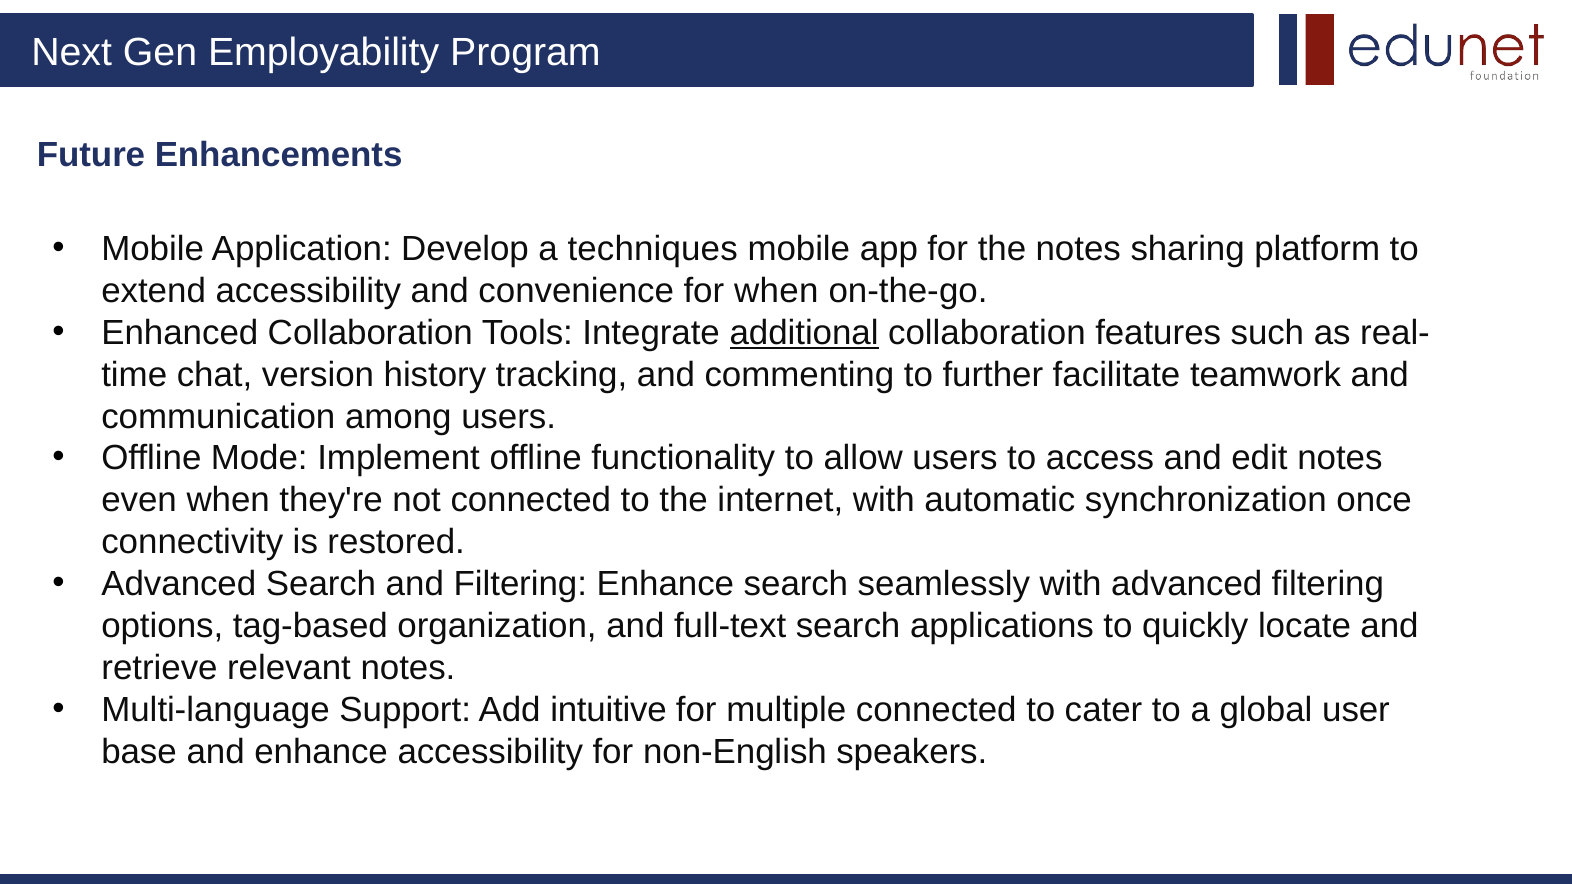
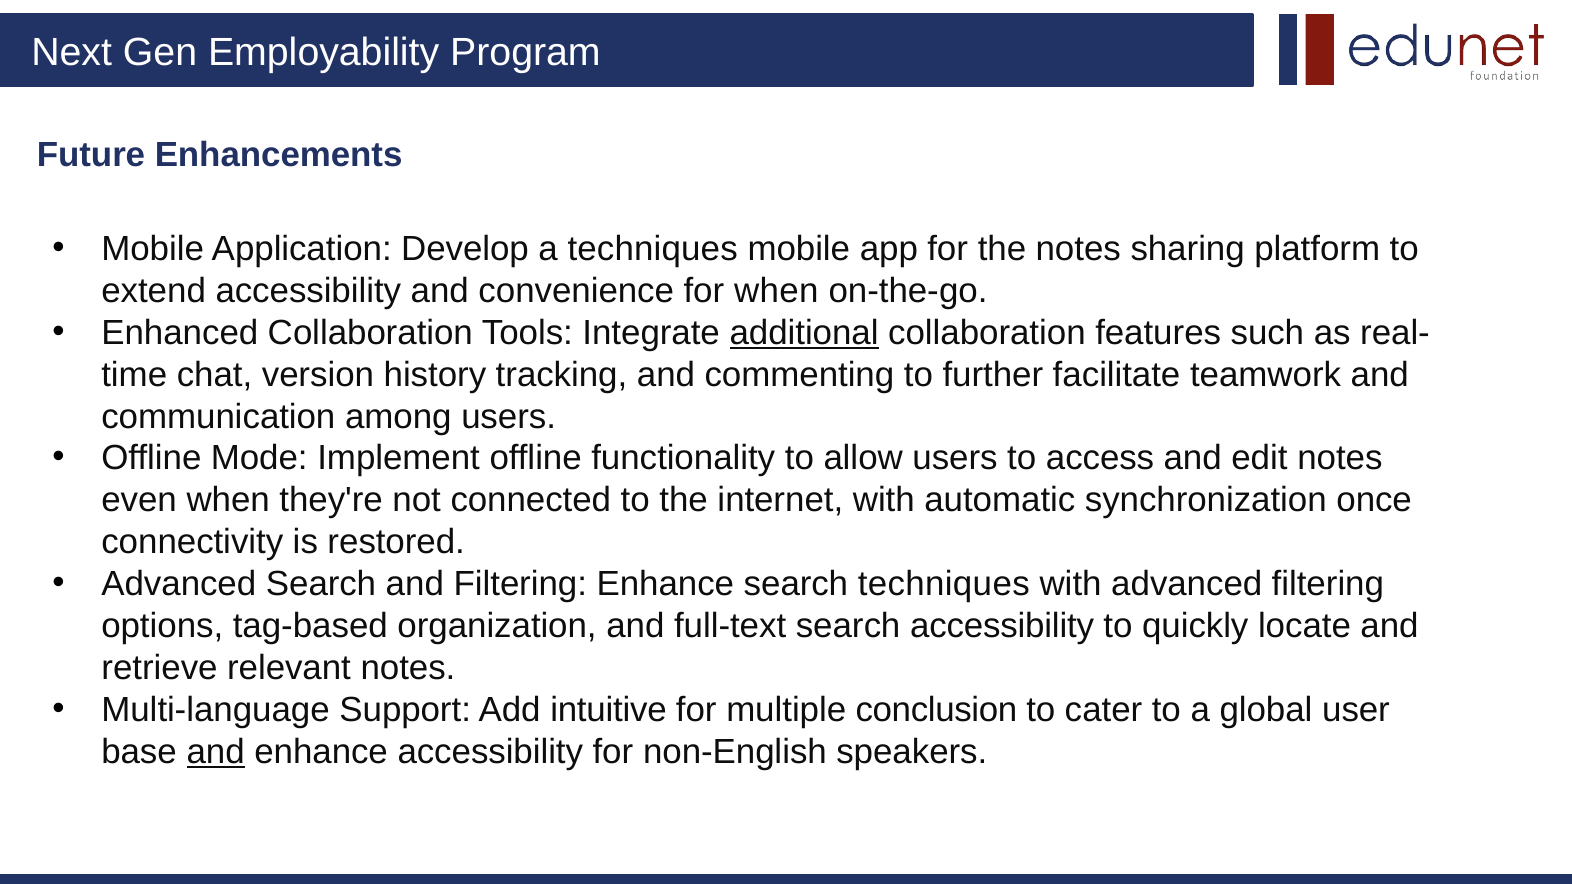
search seamlessly: seamlessly -> techniques
search applications: applications -> accessibility
multiple connected: connected -> conclusion
and at (216, 752) underline: none -> present
